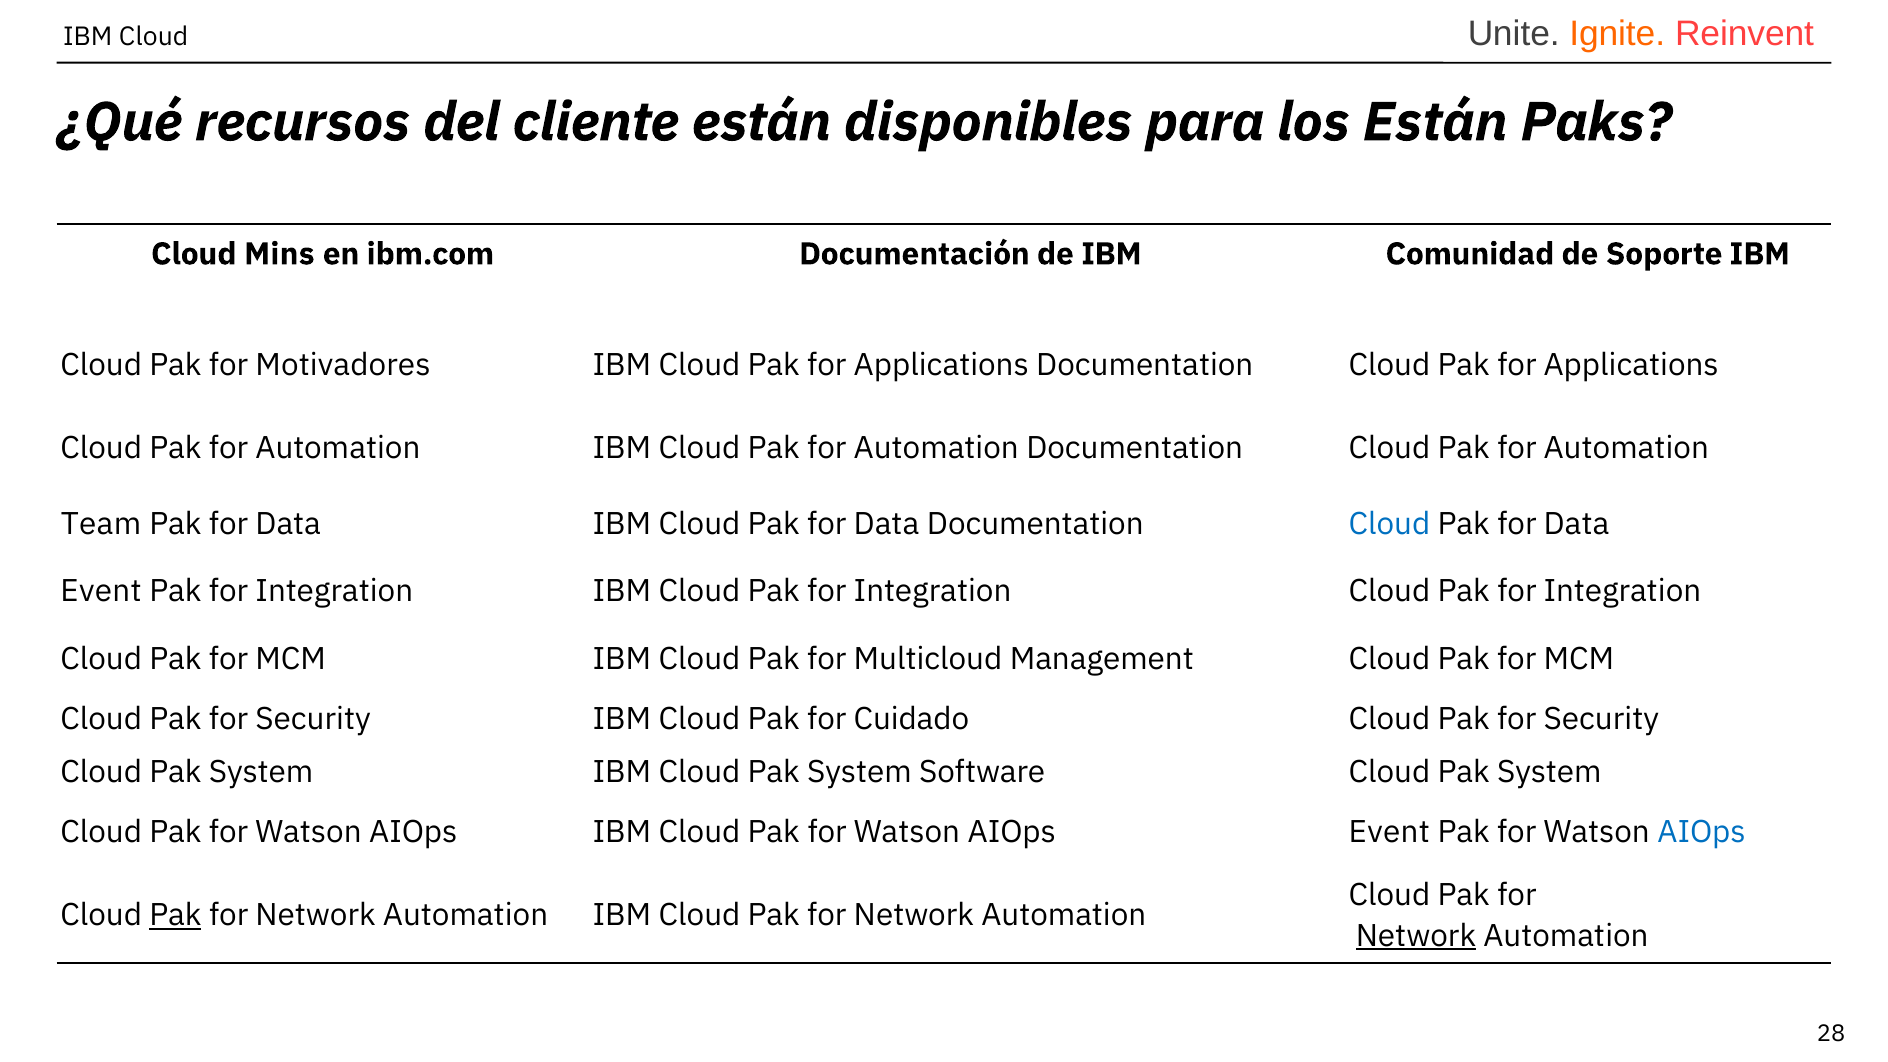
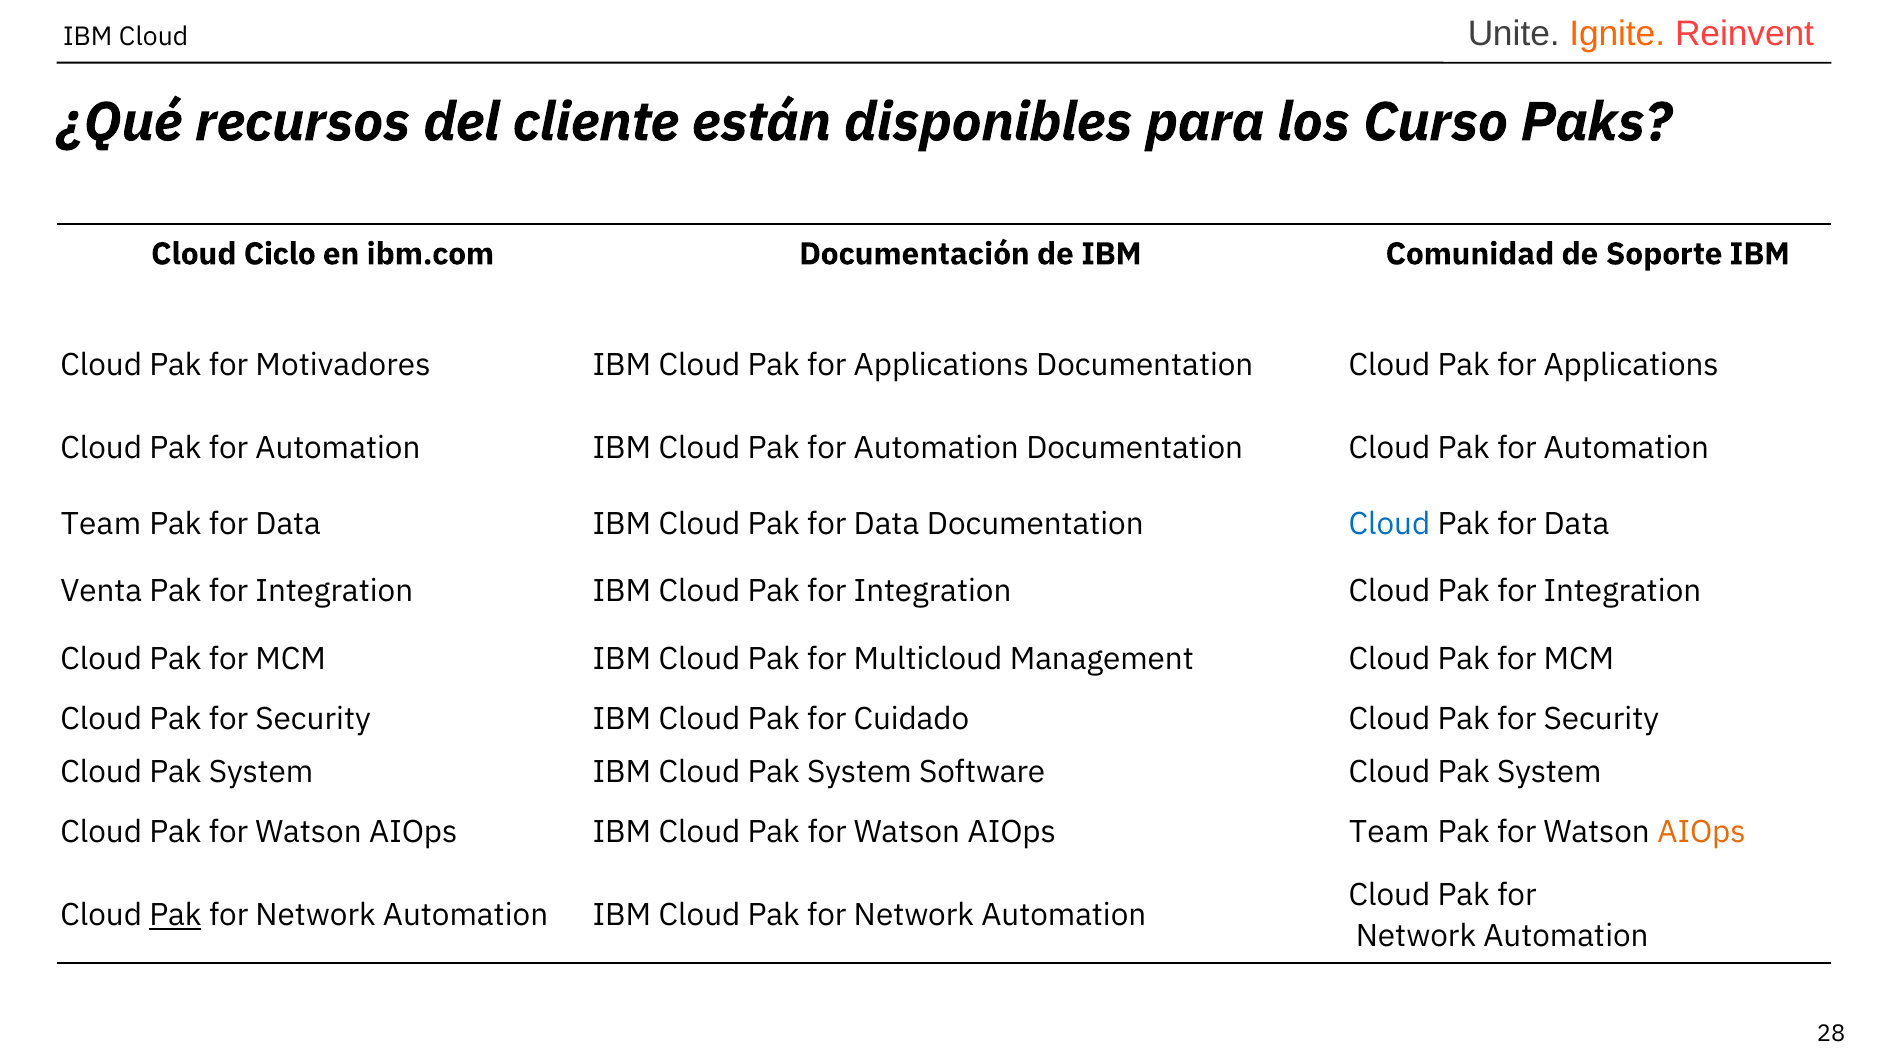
los Están: Están -> Curso
Mins: Mins -> Ciclo
Event at (101, 591): Event -> Venta
AIOps Event: Event -> Team
AIOps at (1702, 832) colour: blue -> orange
Network at (1416, 936) underline: present -> none
